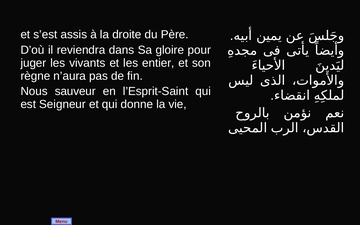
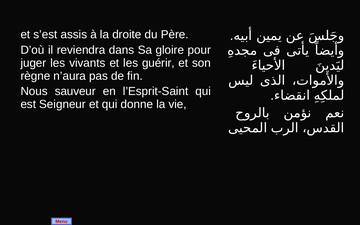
entier: entier -> guérir
